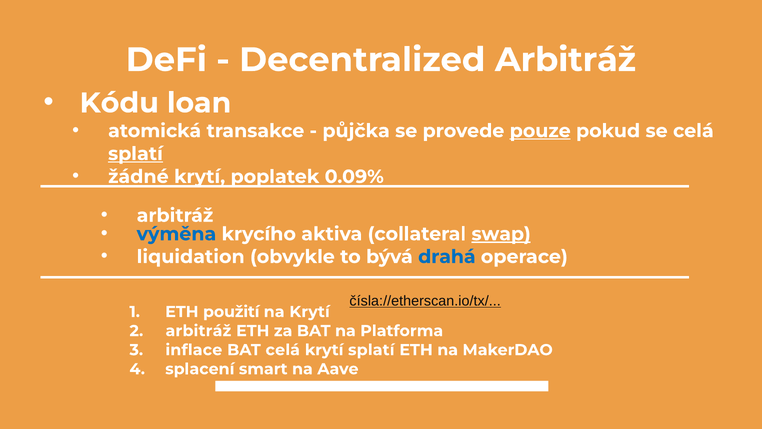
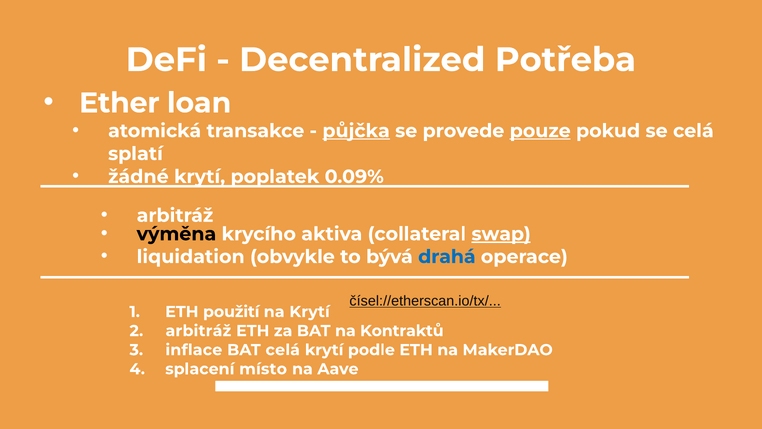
Decentralized Arbitráž: Arbitráž -> Potřeba
Kódu: Kódu -> Ether
půjčka underline: none -> present
splatí at (135, 154) underline: present -> none
výměna colour: blue -> black
čísla://etherscan.io/tx/: čísla://etherscan.io/tx/ -> čísel://etherscan.io/tx/
Platforma: Platforma -> Kontraktů
krytí splatí: splatí -> podle
smart: smart -> místo
